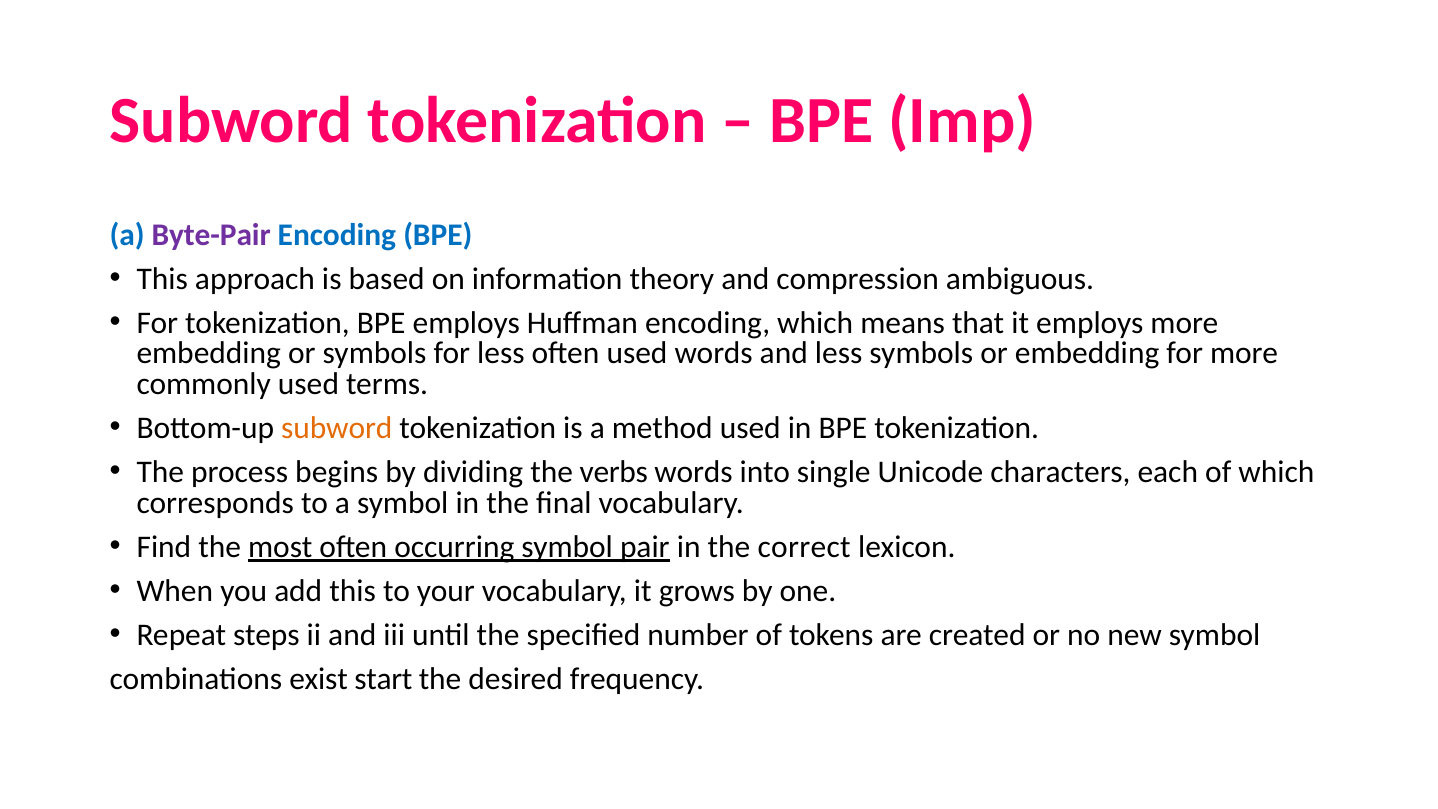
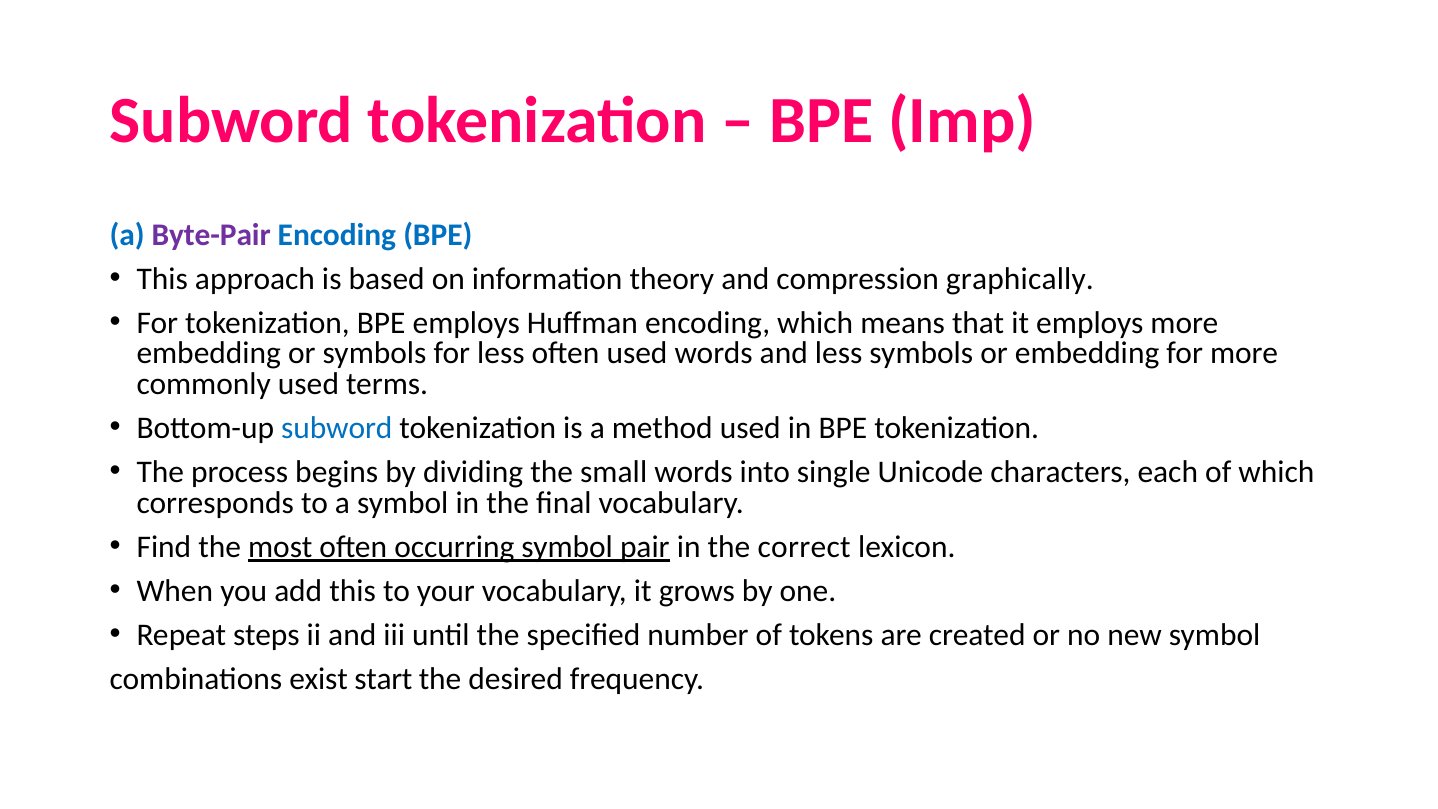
ambiguous: ambiguous -> graphically
subword at (337, 428) colour: orange -> blue
verbs: verbs -> small
